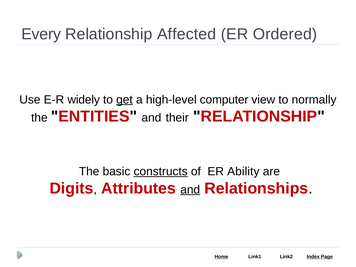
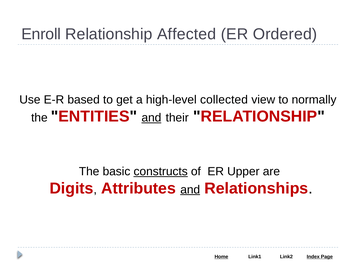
Every: Every -> Enroll
widely: widely -> based
get underline: present -> none
computer: computer -> collected
and at (151, 118) underline: none -> present
Ability: Ability -> Upper
